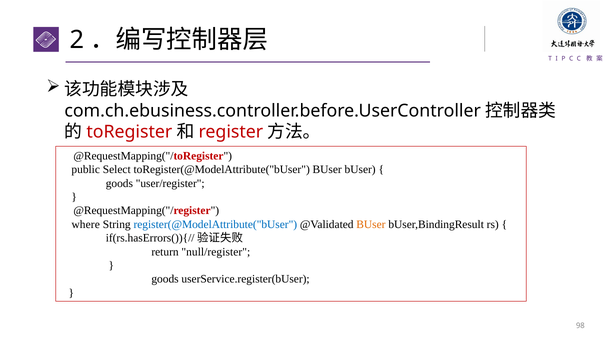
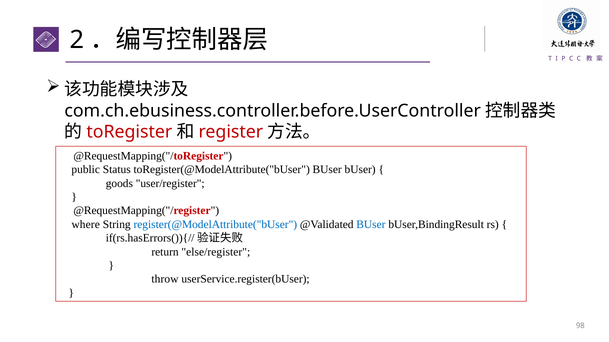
Select: Select -> Status
BUser at (371, 225) colour: orange -> blue
null/register: null/register -> else/register
goods at (165, 280): goods -> throw
